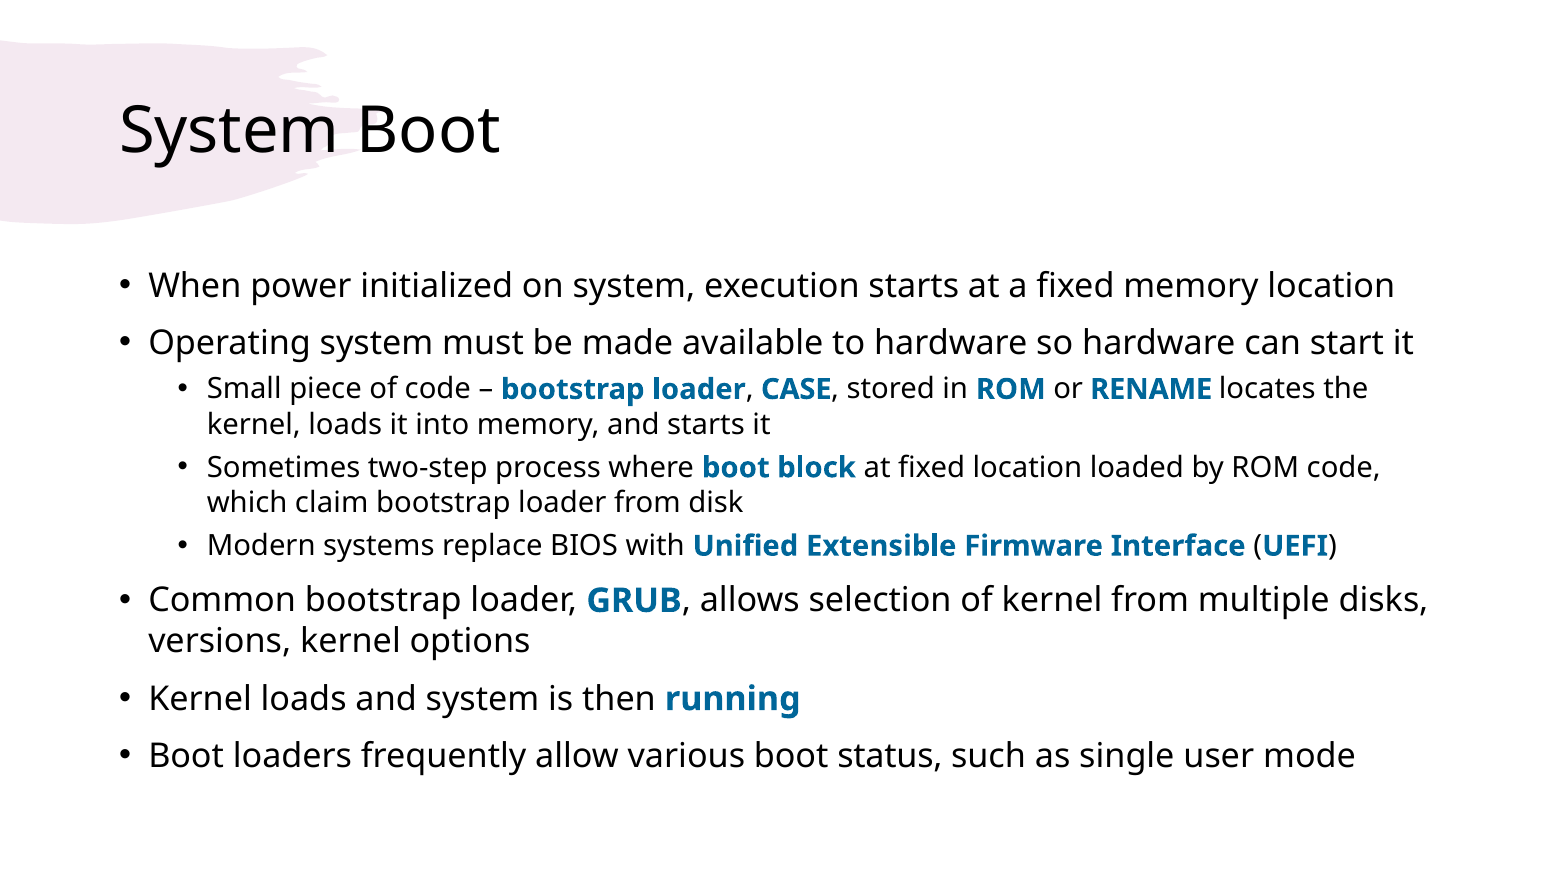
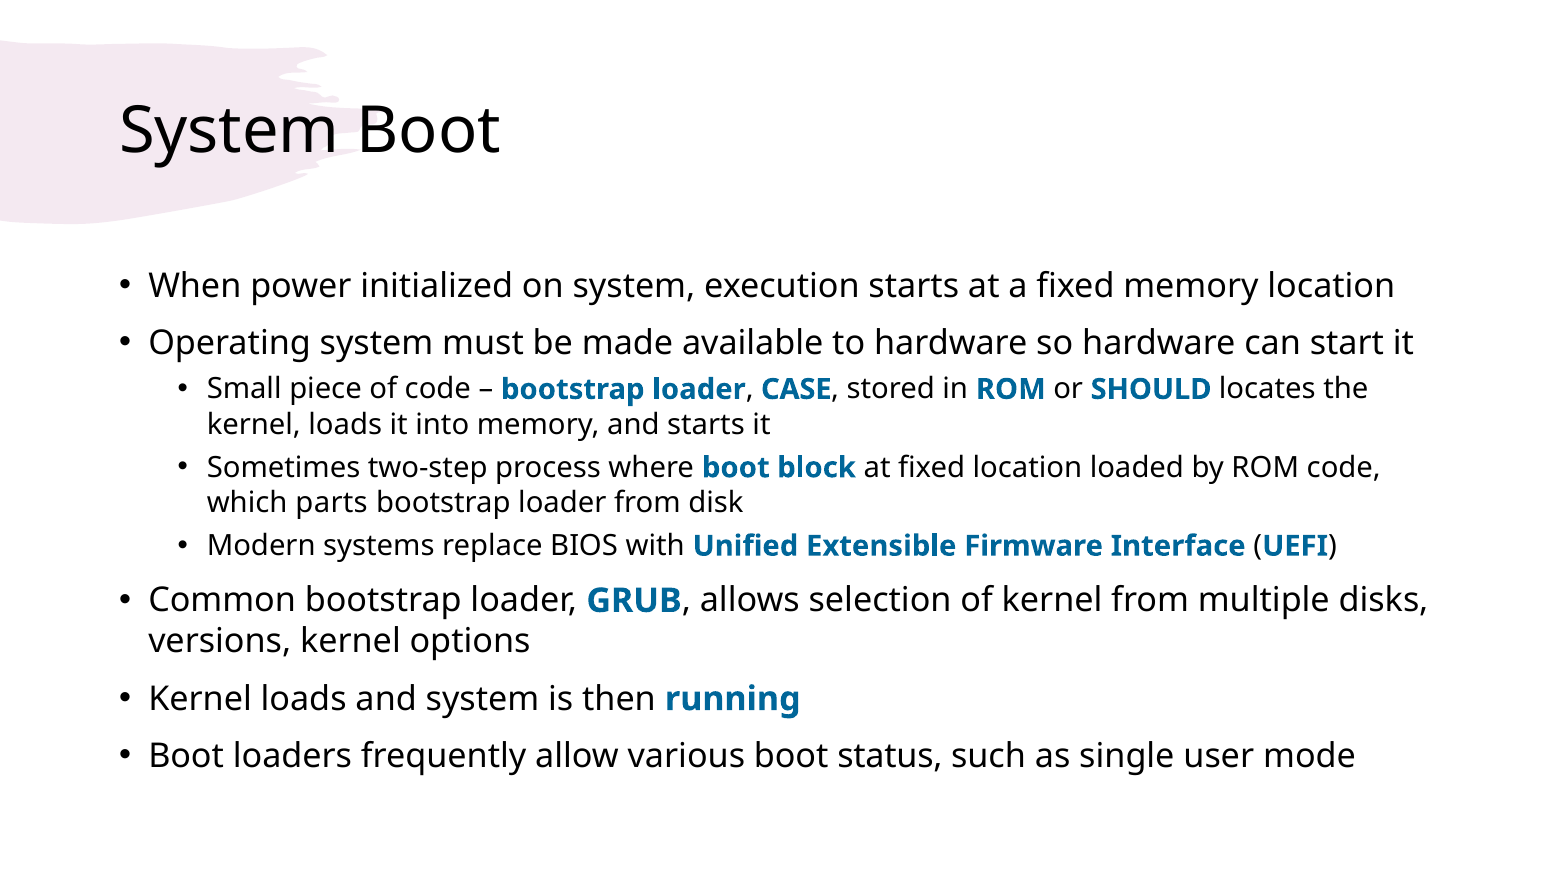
RENAME: RENAME -> SHOULD
claim: claim -> parts
